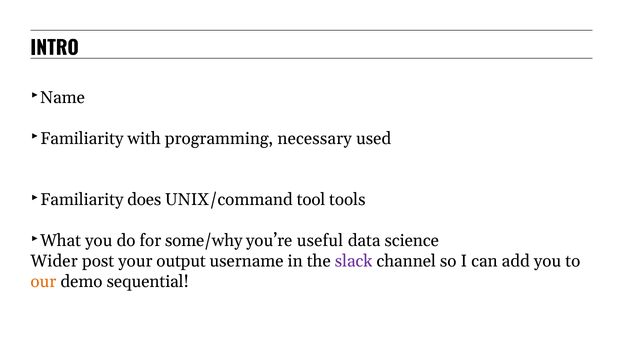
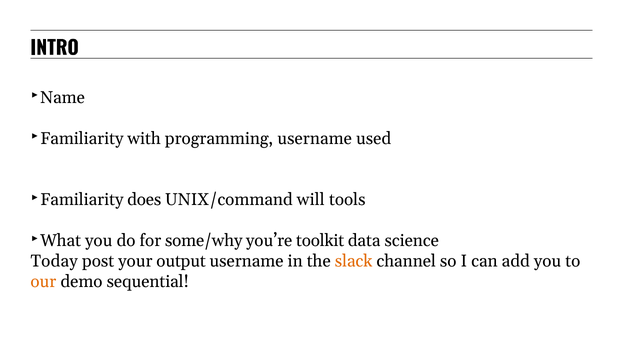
programming necessary: necessary -> username
tool: tool -> will
useful: useful -> toolkit
Wider: Wider -> Today
slack colour: purple -> orange
